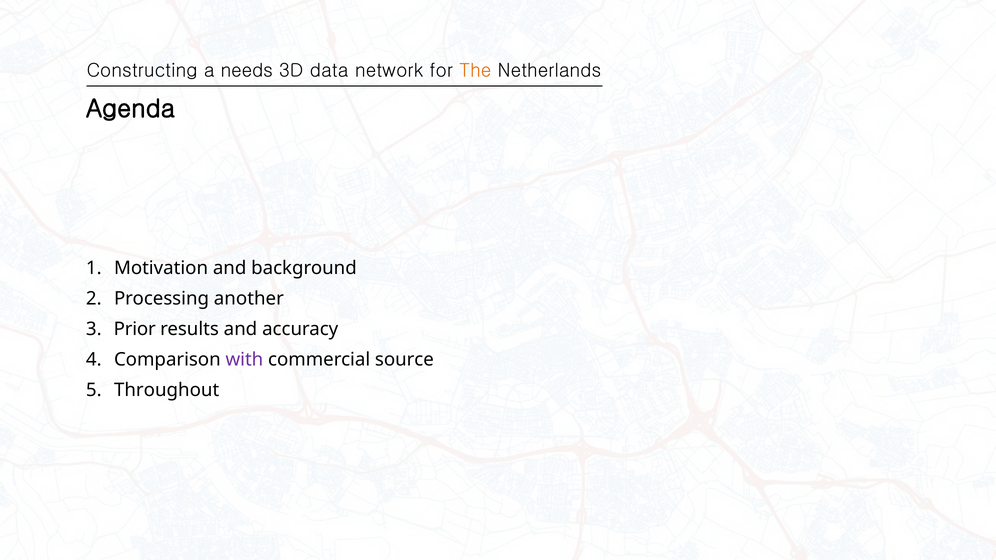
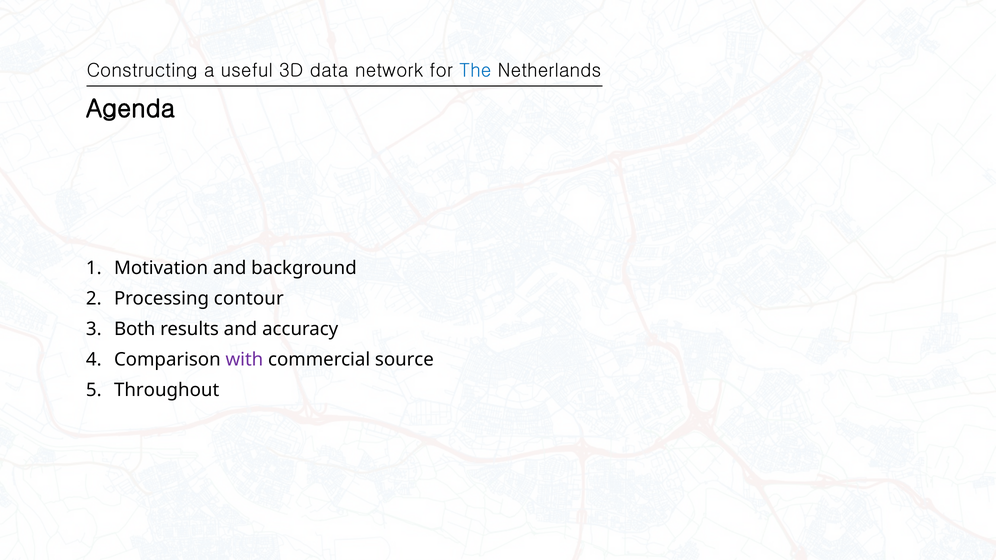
needs: needs -> useful
The colour: orange -> blue
another: another -> contour
Prior: Prior -> Both
